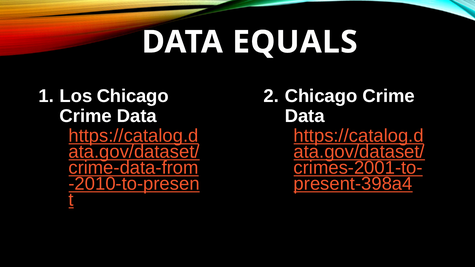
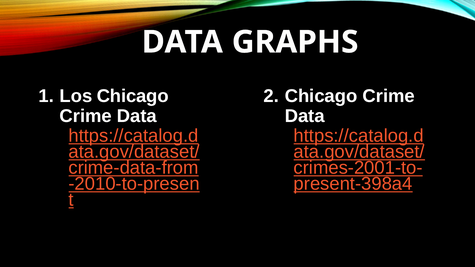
EQUALS: EQUALS -> GRAPHS
